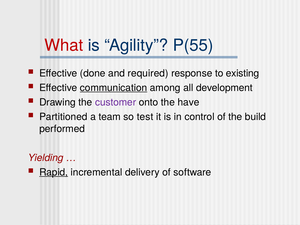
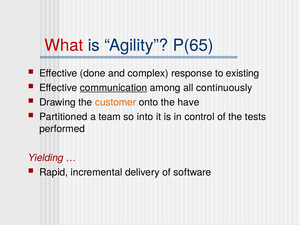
P(55: P(55 -> P(65
required: required -> complex
development: development -> continuously
customer colour: purple -> orange
test: test -> into
build: build -> tests
Rapid underline: present -> none
